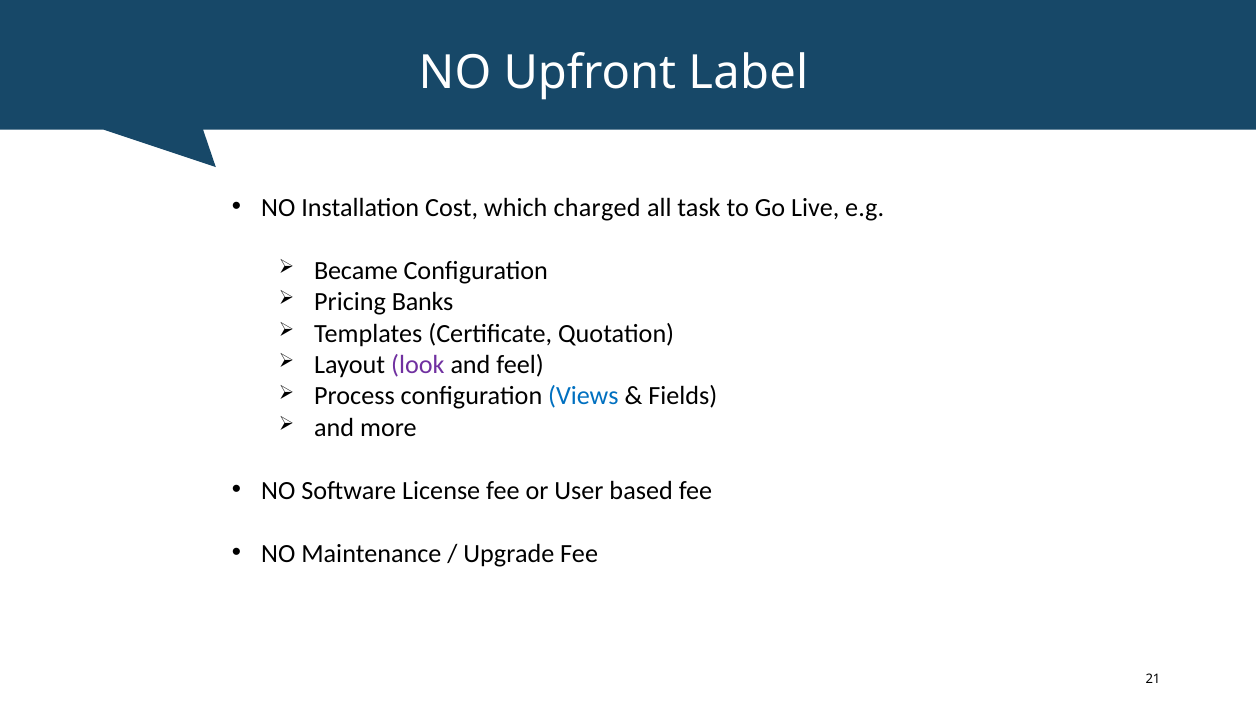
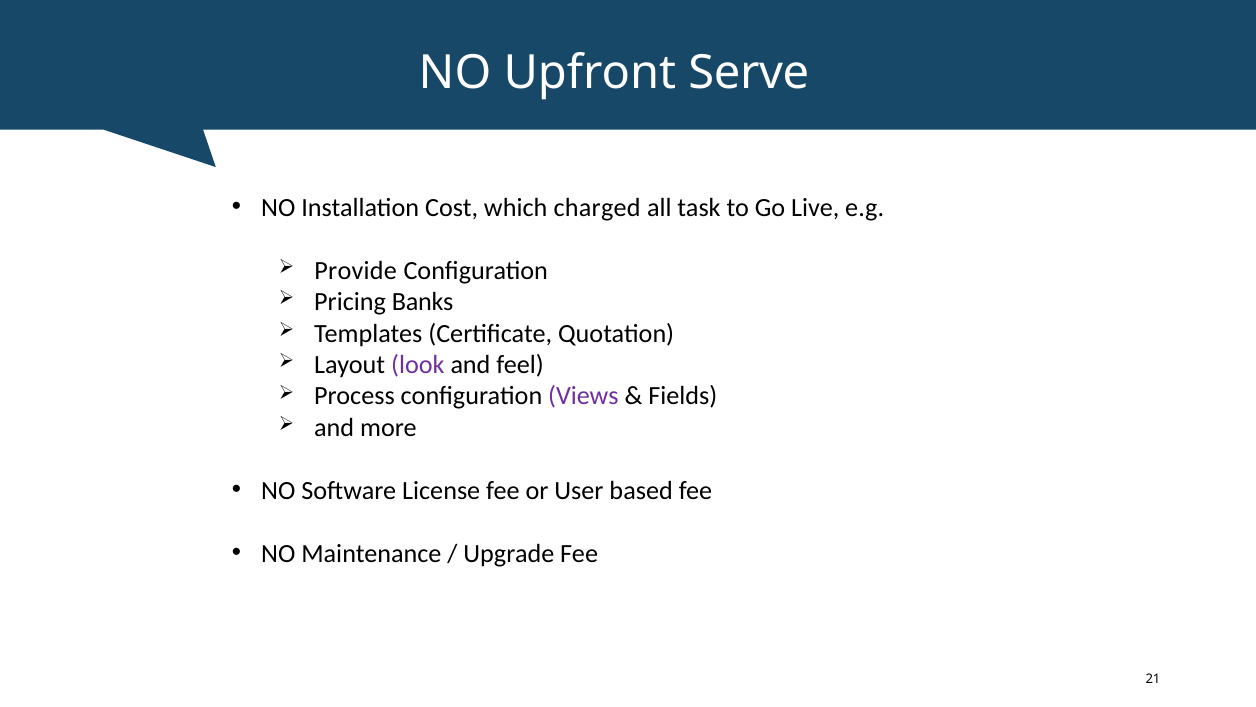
Label: Label -> Serve
Became: Became -> Provide
Views colour: blue -> purple
